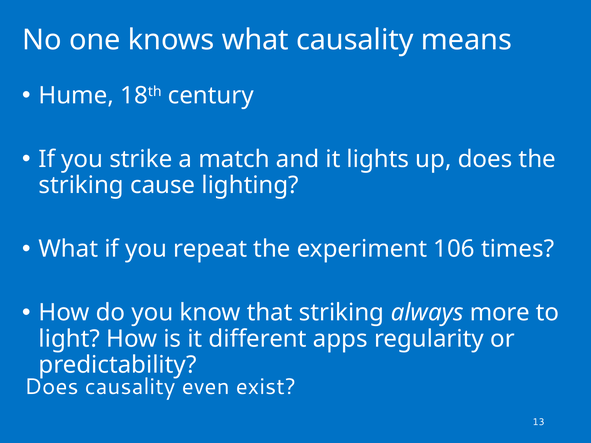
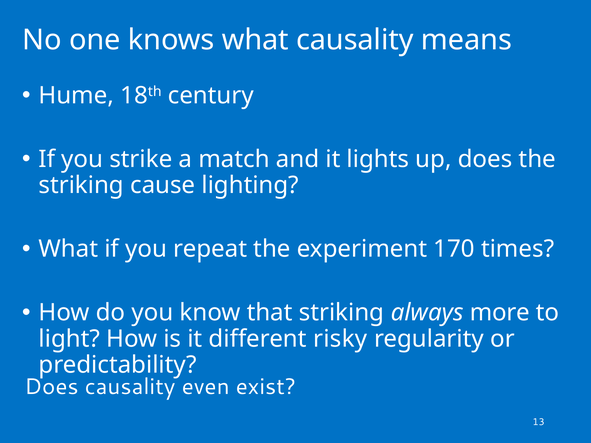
106: 106 -> 170
apps: apps -> risky
